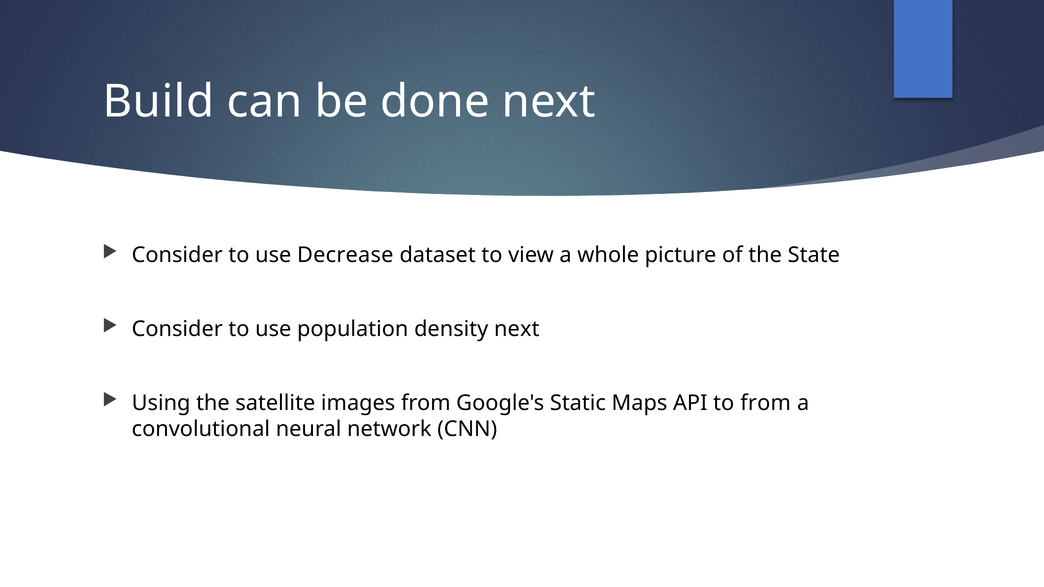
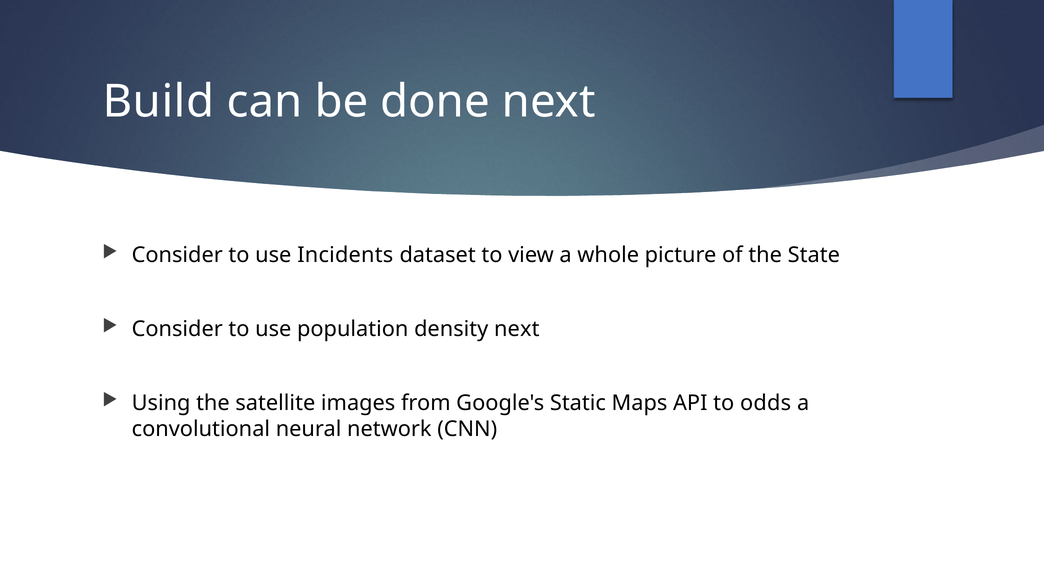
Decrease: Decrease -> Incidents
to from: from -> odds
